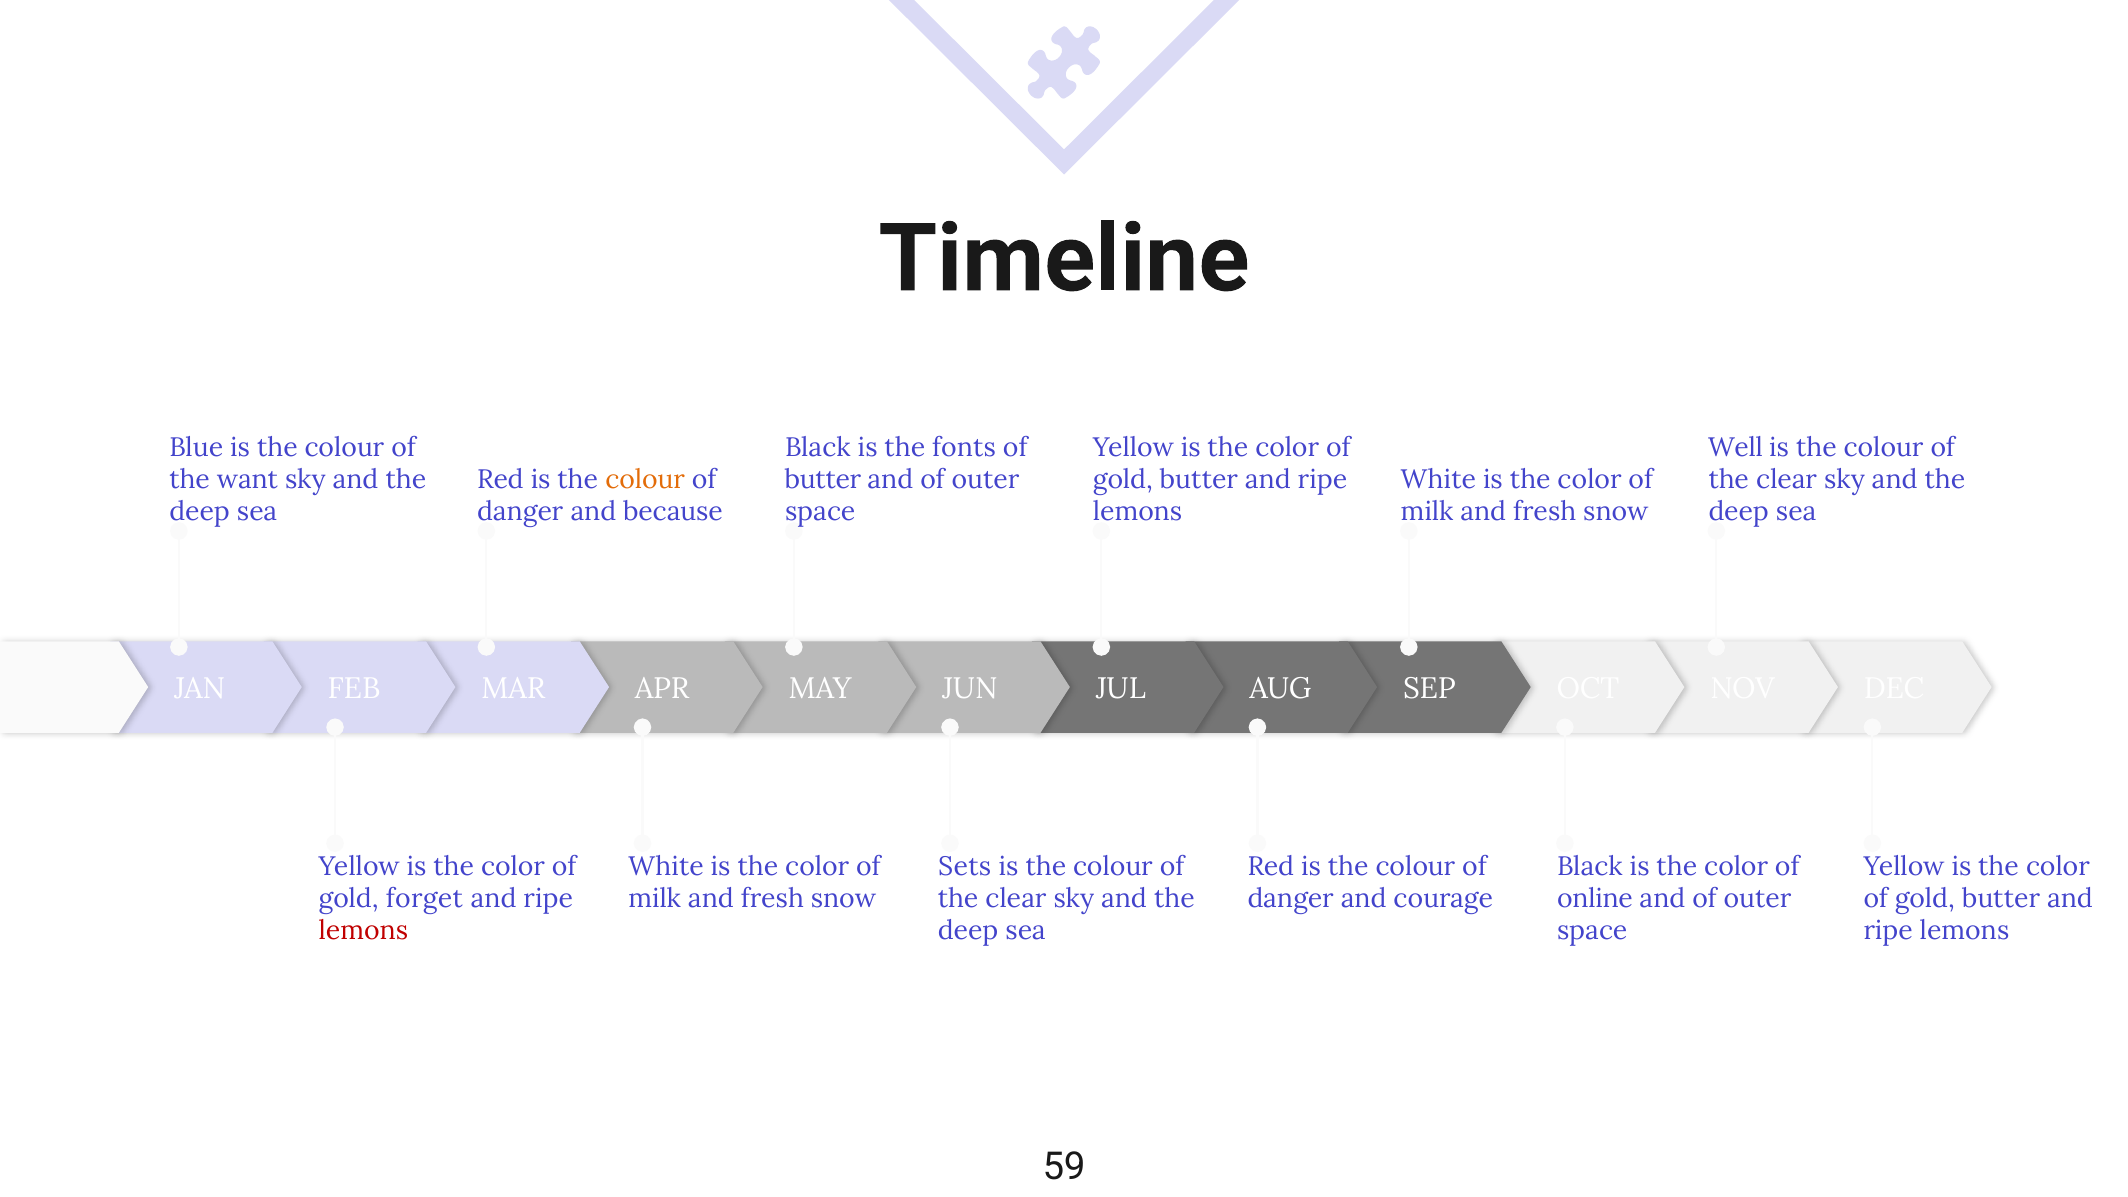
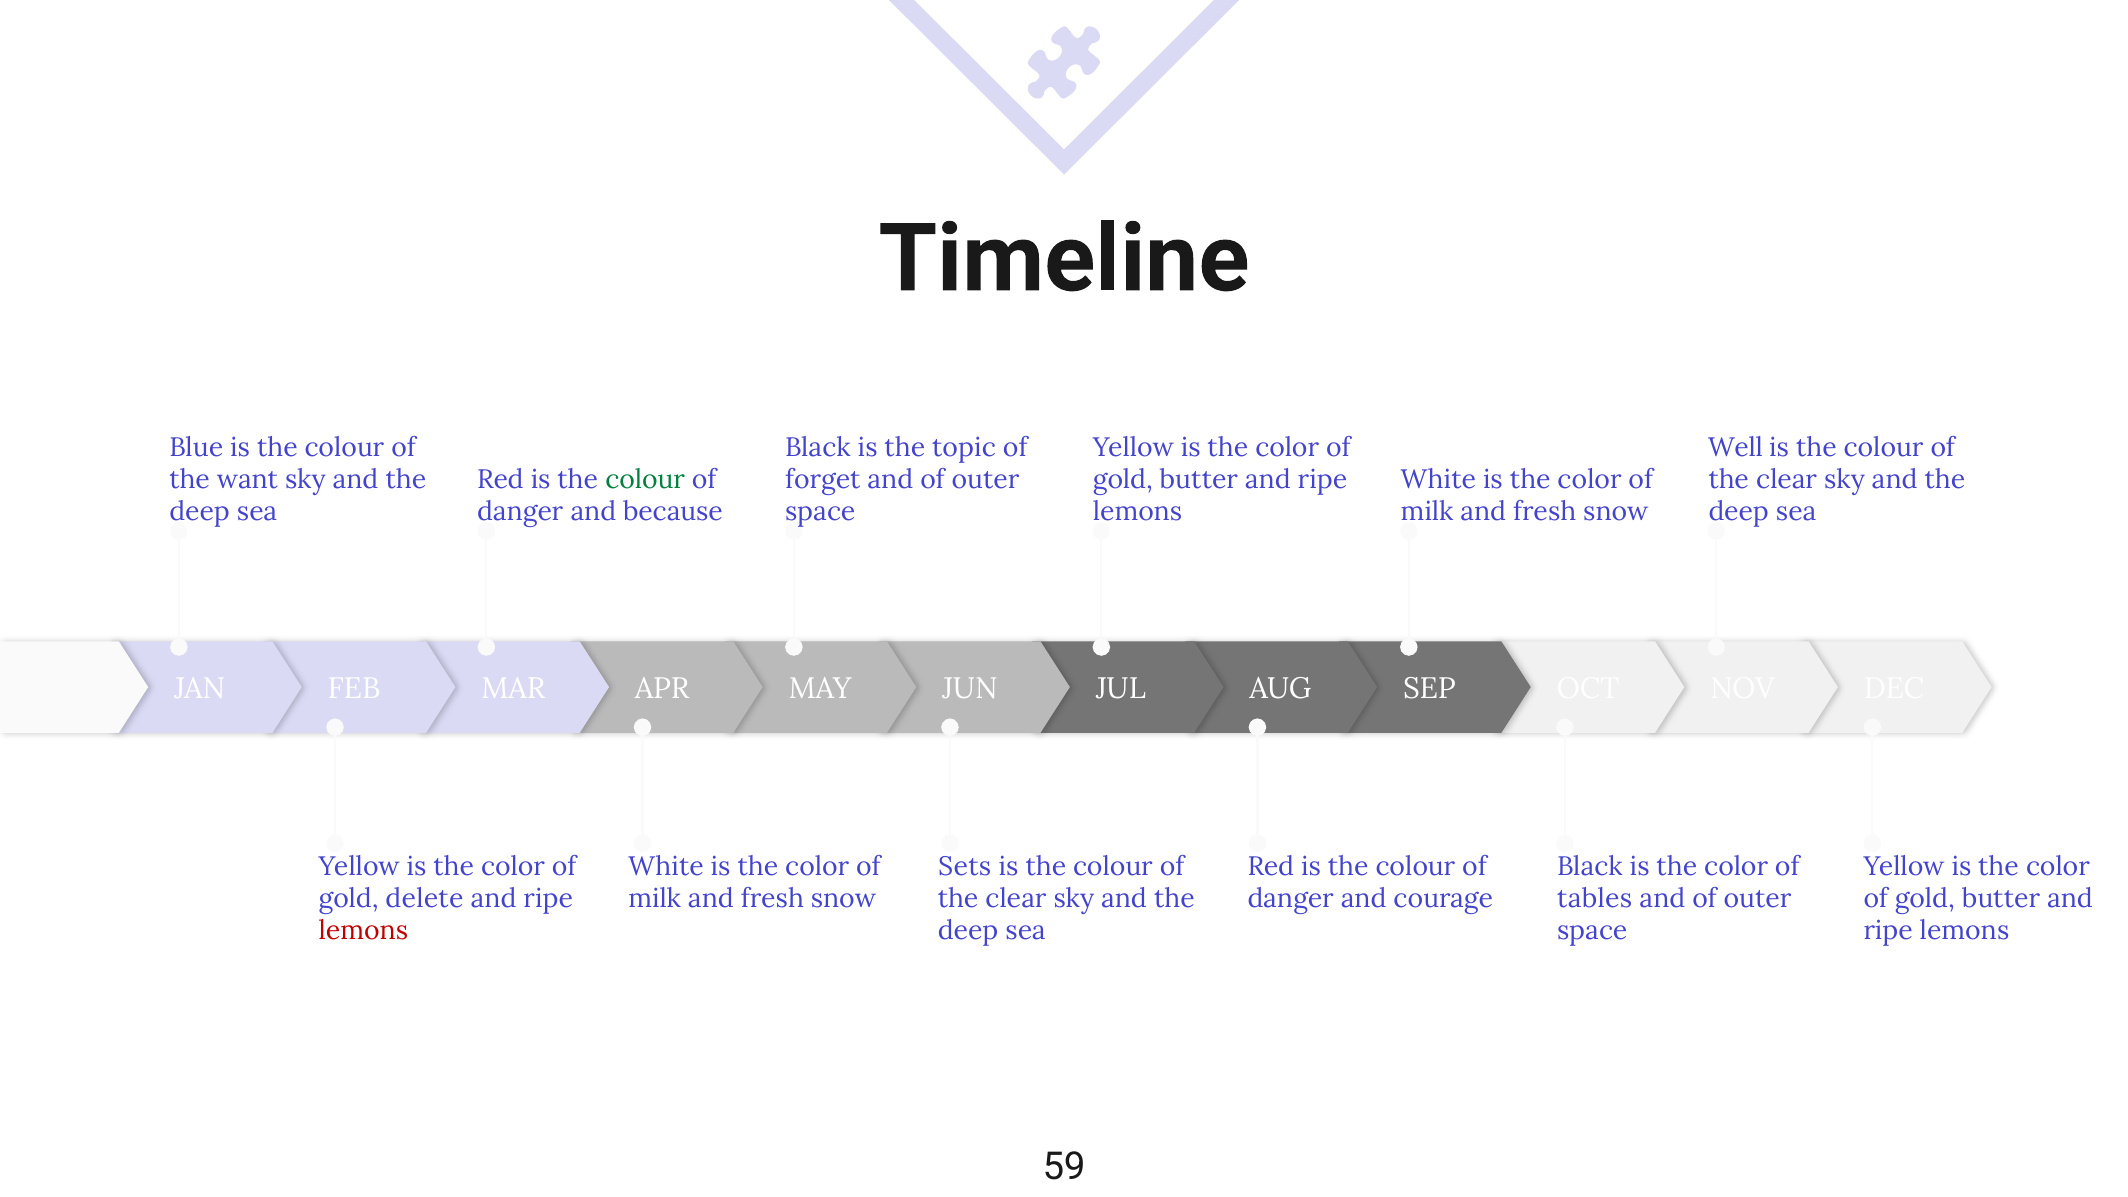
fonts: fonts -> topic
colour at (645, 480) colour: orange -> green
butter at (823, 480): butter -> forget
forget: forget -> delete
online: online -> tables
